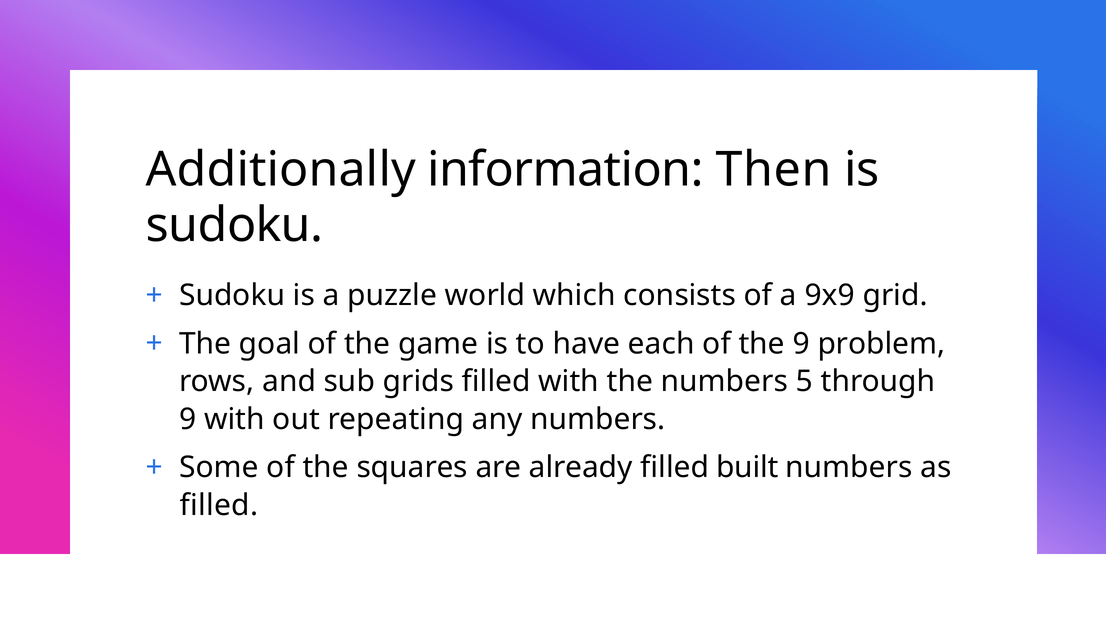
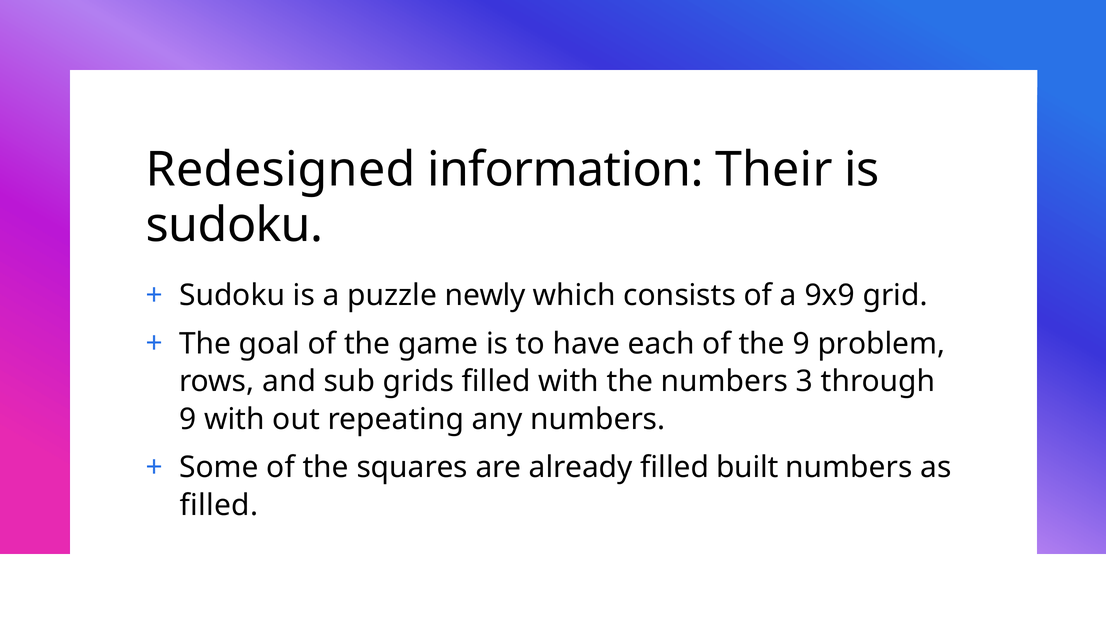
Additionally: Additionally -> Redesigned
Then: Then -> Their
world: world -> newly
5: 5 -> 3
